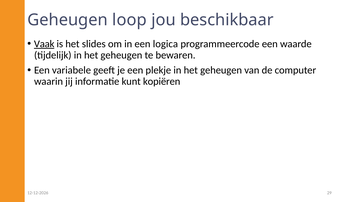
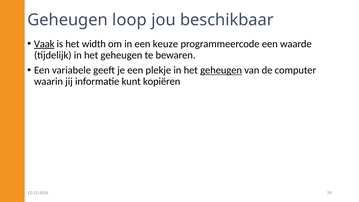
slides: slides -> width
logica: logica -> keuze
geheugen at (221, 70) underline: none -> present
